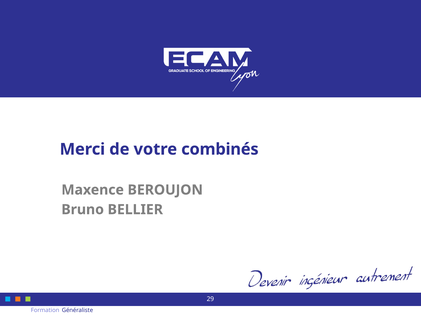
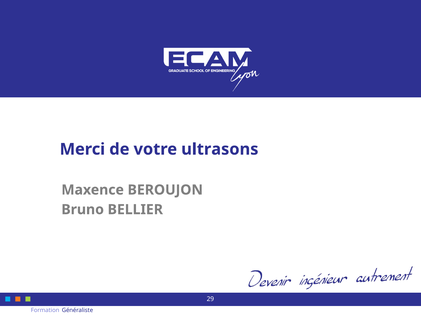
combinés: combinés -> ultrasons
